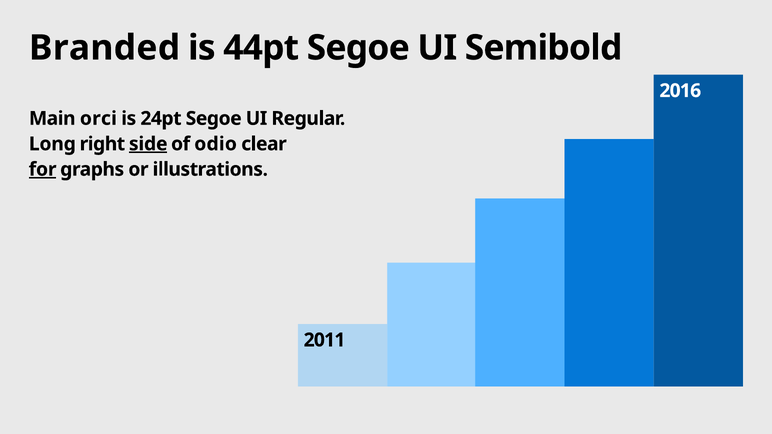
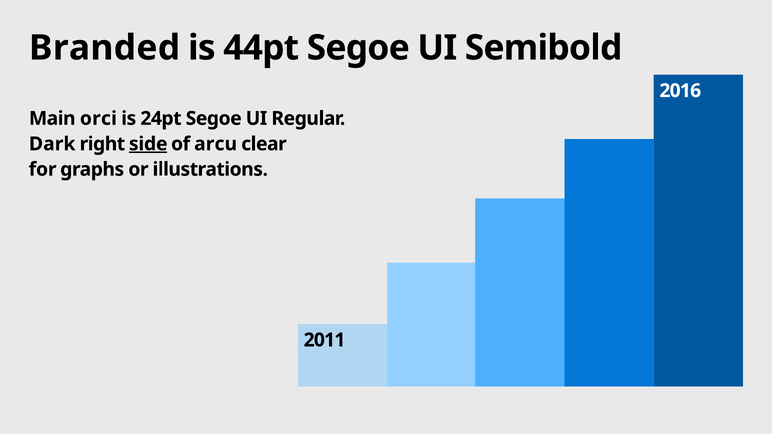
Long: Long -> Dark
odio: odio -> arcu
for underline: present -> none
